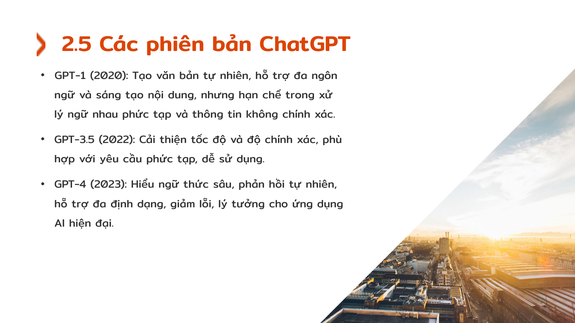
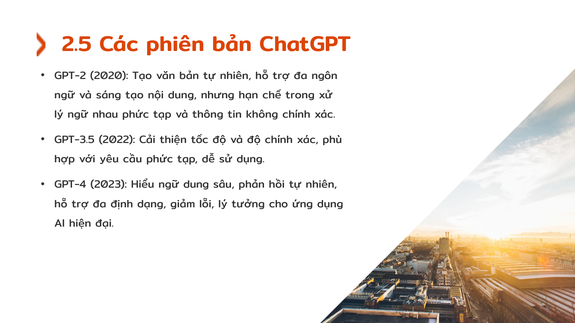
GPT-1: GPT-1 -> GPT-2
ngữ thức: thức -> dung
